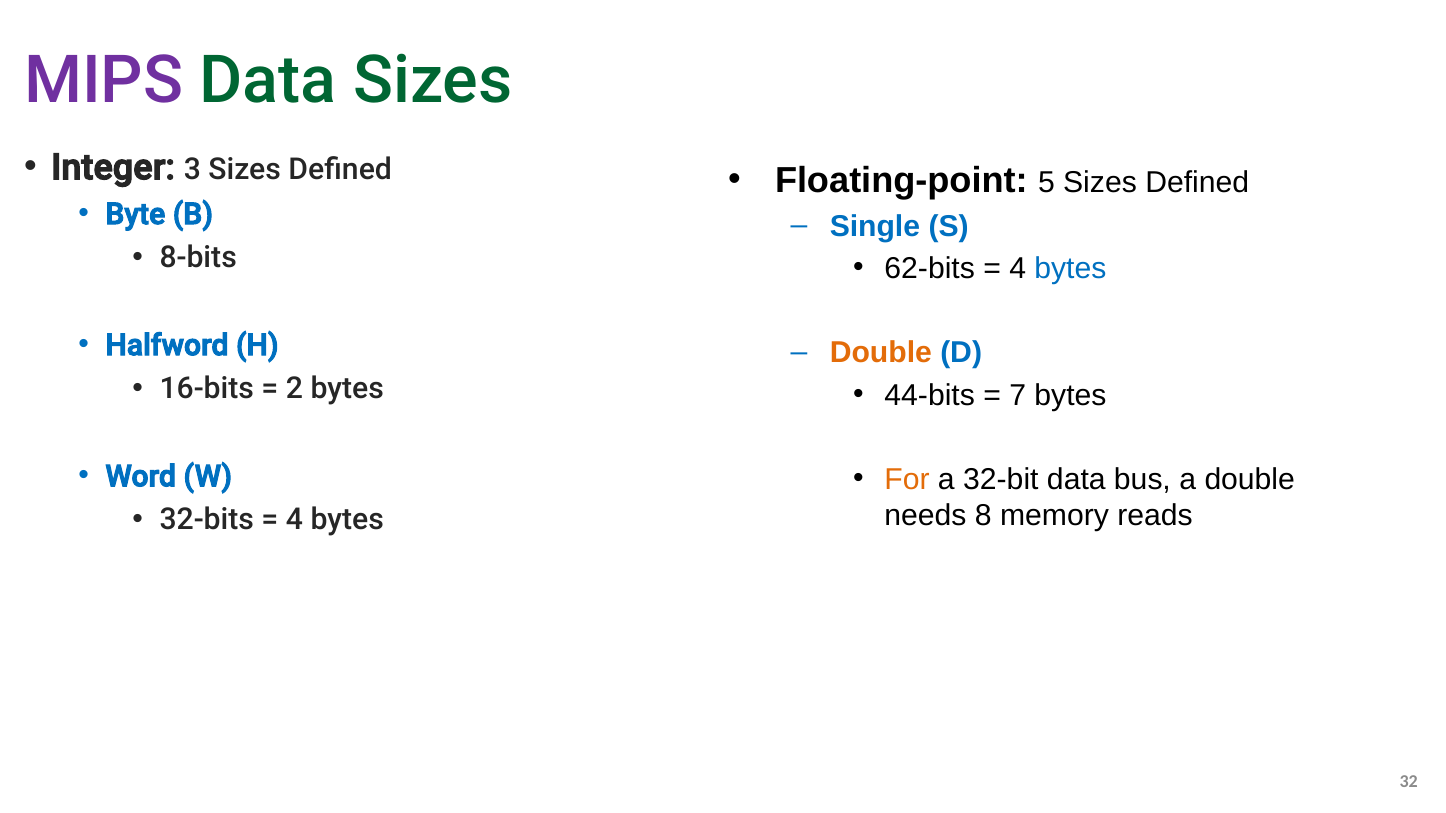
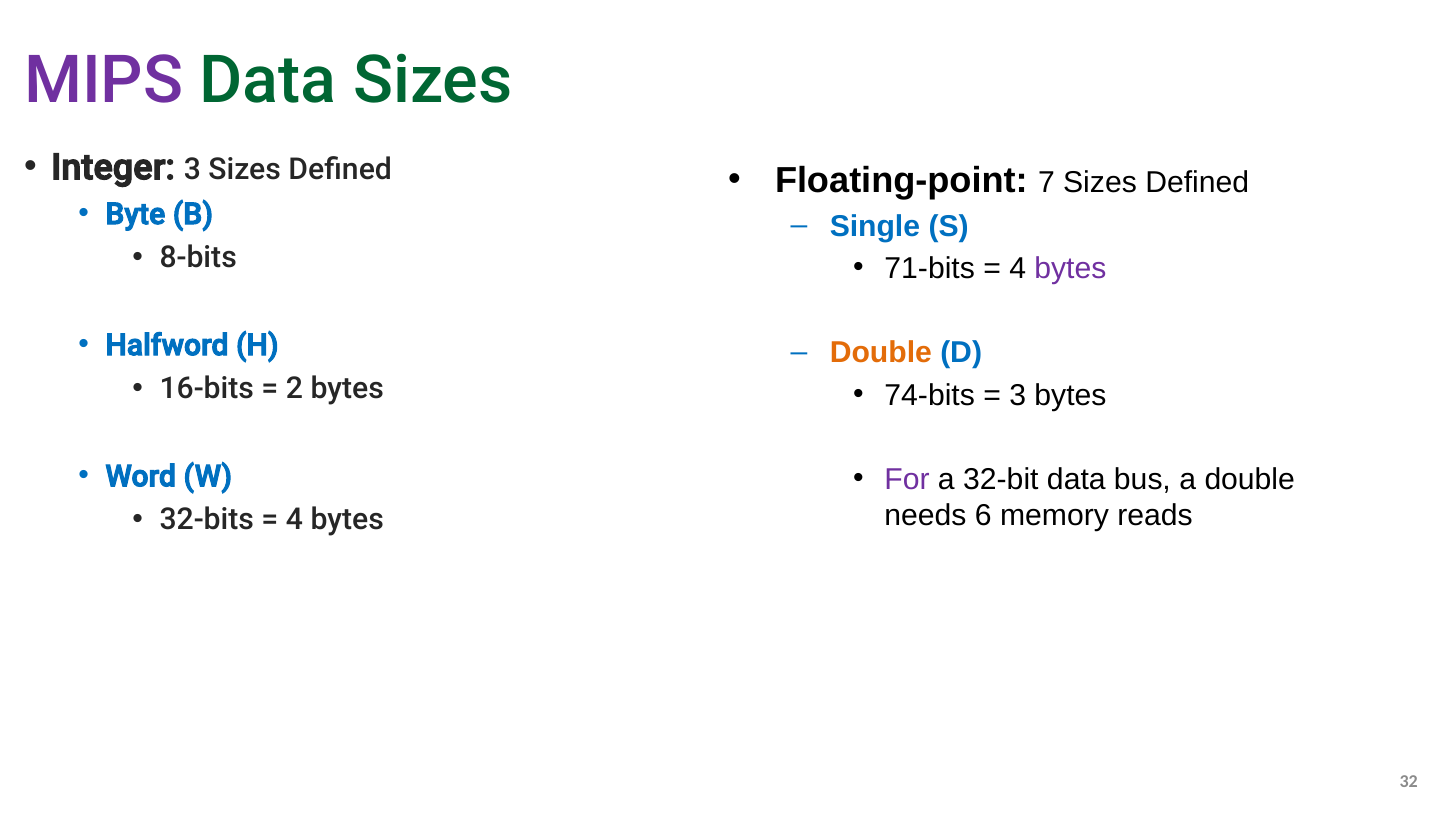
5: 5 -> 7
62-bits: 62-bits -> 71-bits
bytes at (1070, 269) colour: blue -> purple
44-bits: 44-bits -> 74-bits
7 at (1018, 395): 7 -> 3
For colour: orange -> purple
8: 8 -> 6
